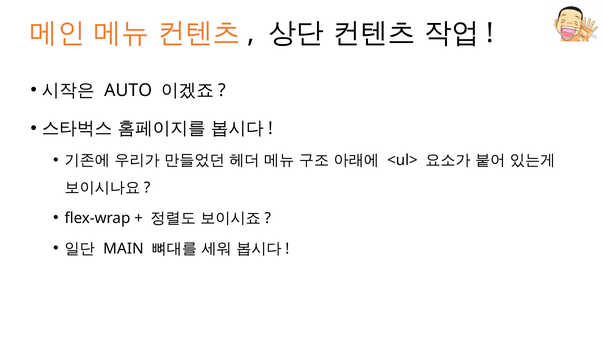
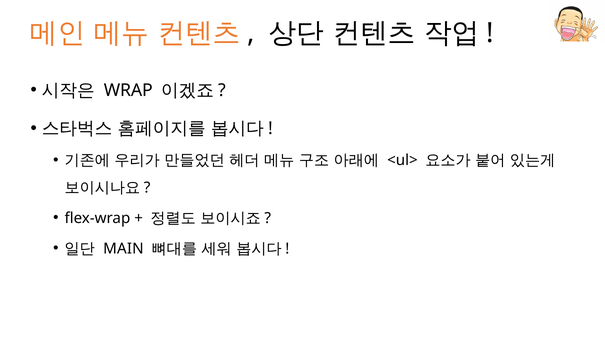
AUTO: AUTO -> WRAP
